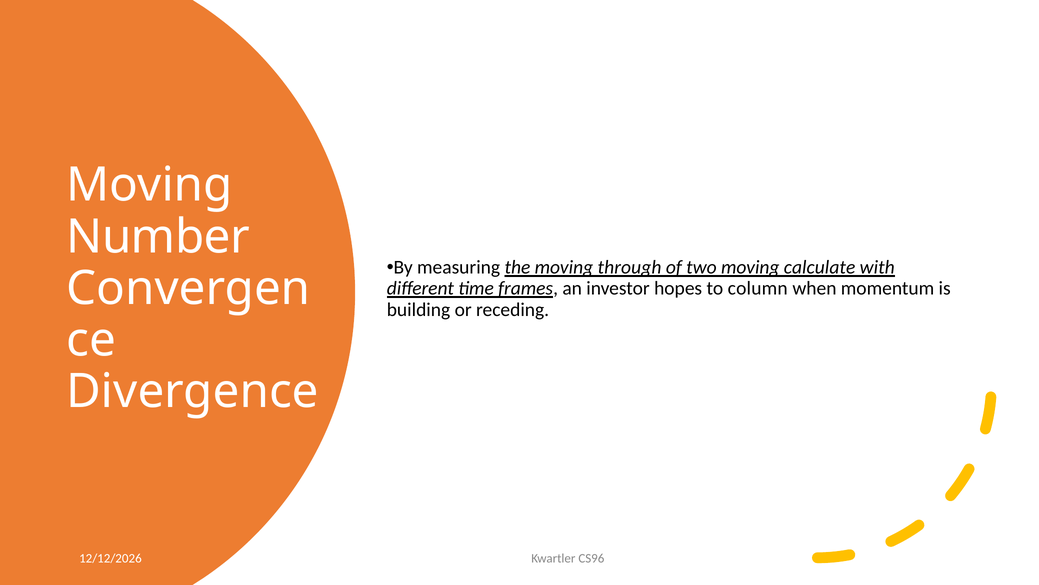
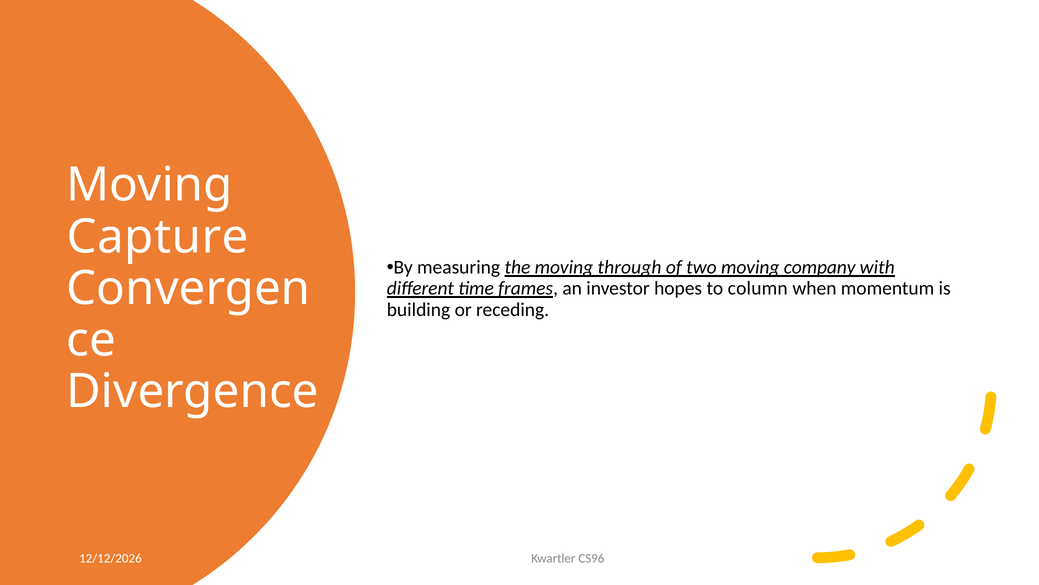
Number: Number -> Capture
calculate: calculate -> company
